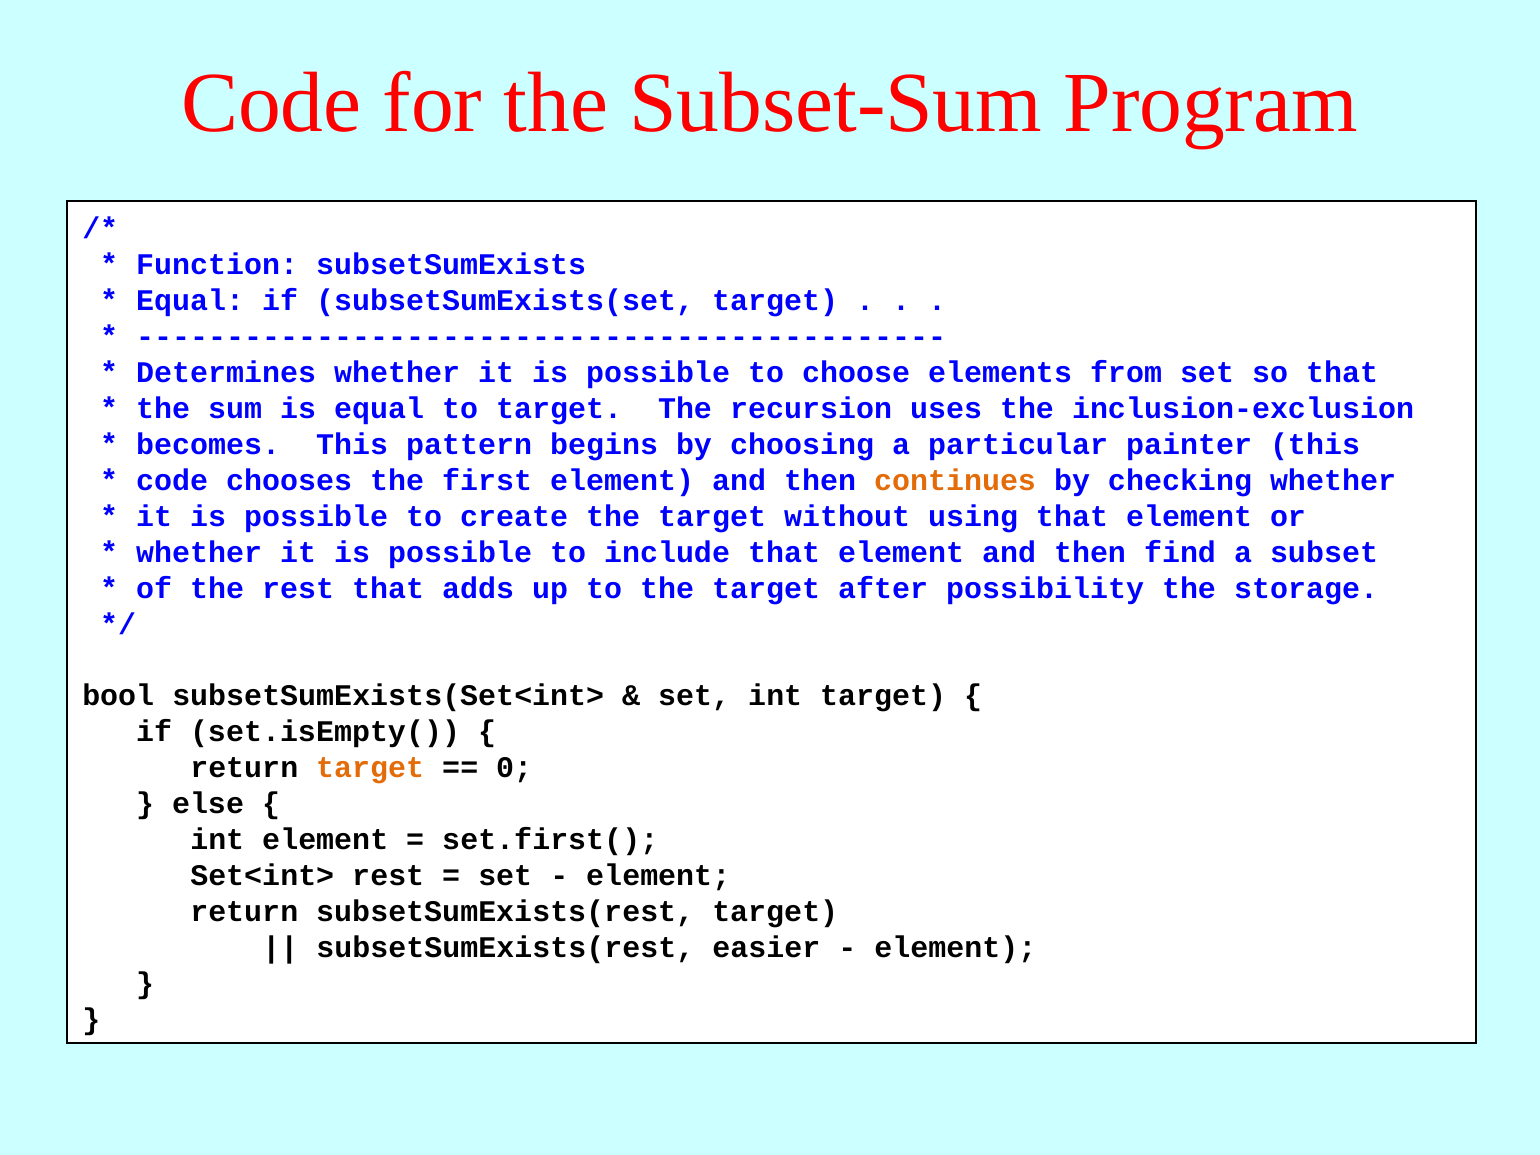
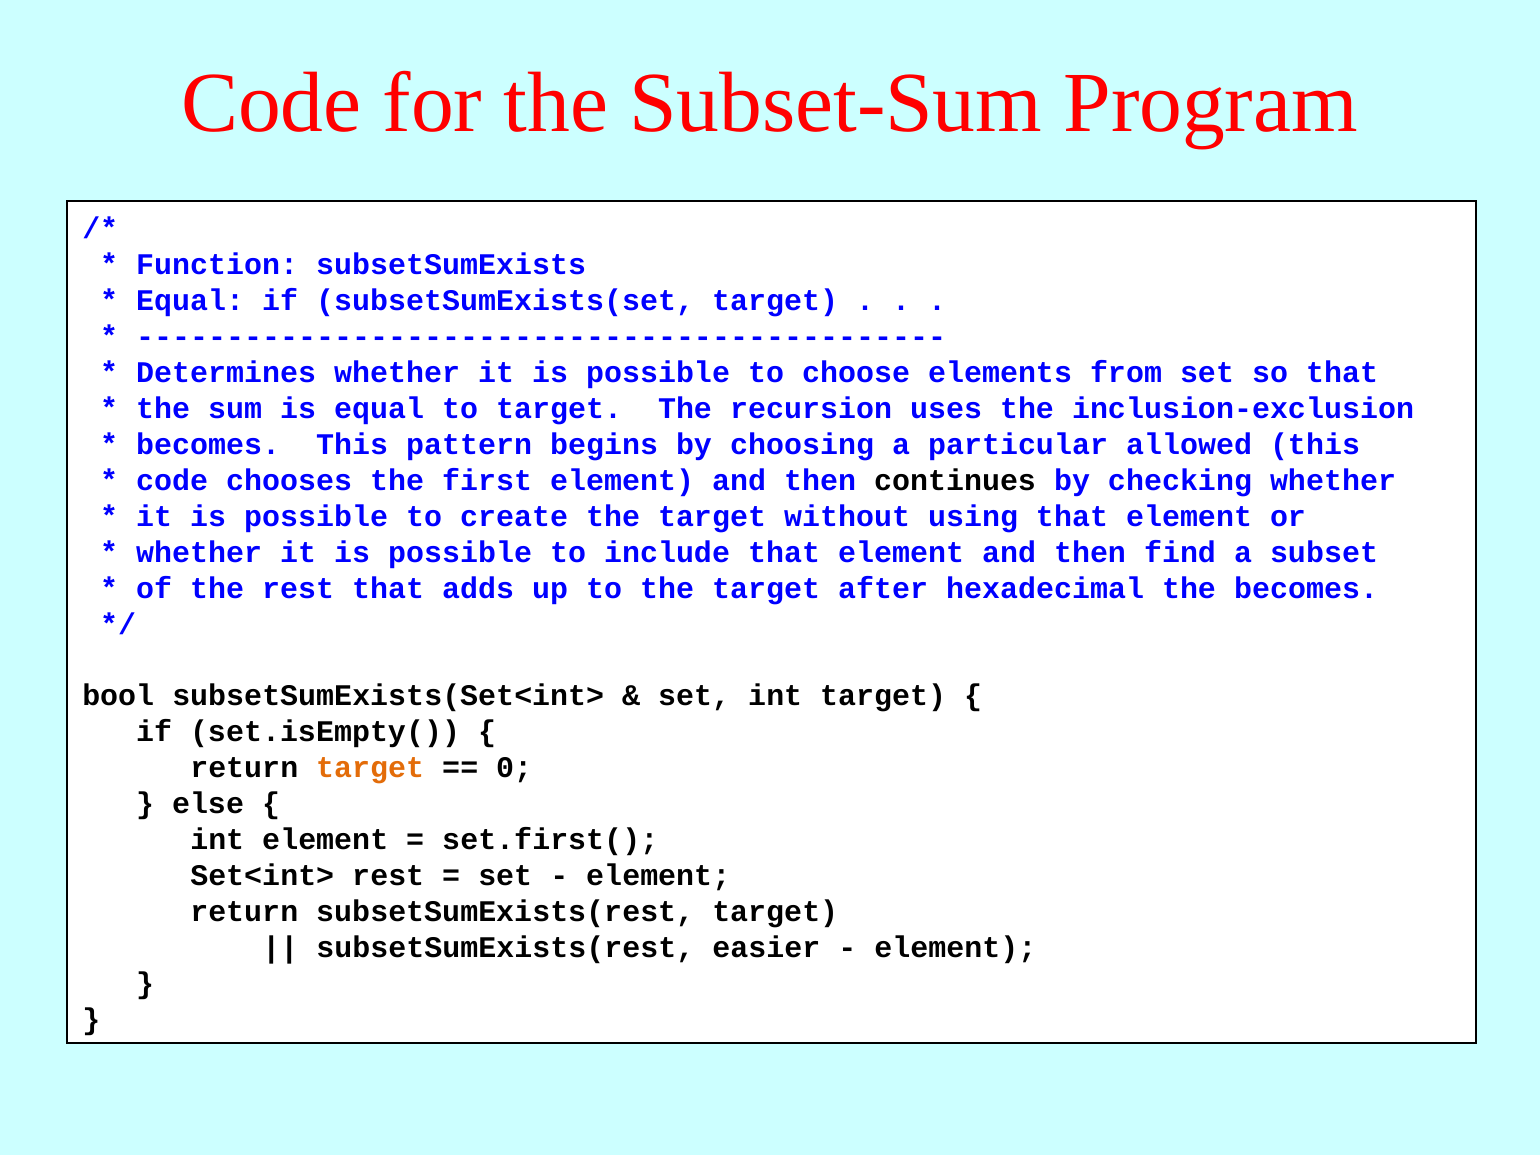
painter: painter -> allowed
continues colour: orange -> black
possibility: possibility -> hexadecimal
the storage: storage -> becomes
